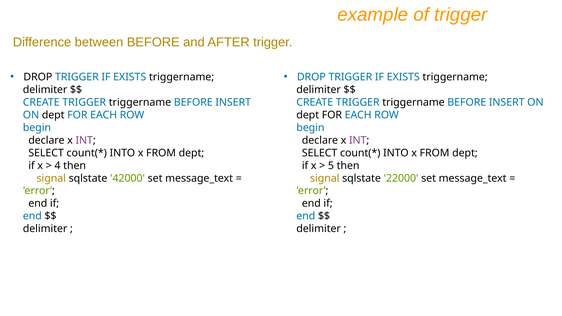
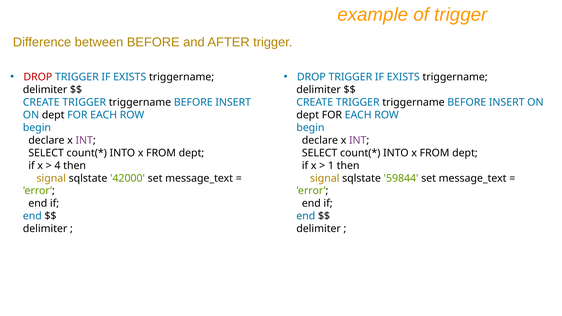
DROP at (38, 77) colour: black -> red
5: 5 -> 1
22000: 22000 -> 59844
